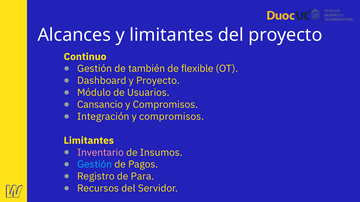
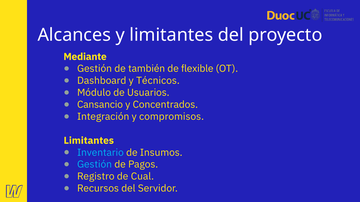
Continuo: Continuo -> Mediante
y Proyecto: Proyecto -> Técnicos
Compromisos at (165, 105): Compromisos -> Concentrados
Inventario colour: pink -> light blue
Para: Para -> Cual
